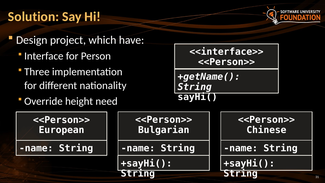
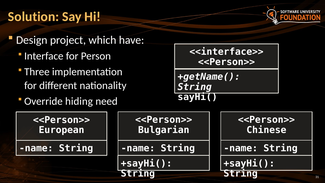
height: height -> hiding
